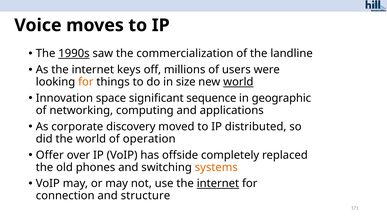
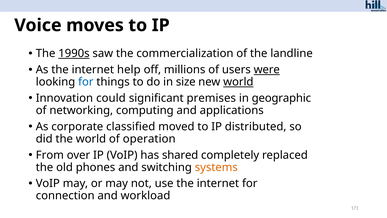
keys: keys -> help
were underline: none -> present
for at (86, 82) colour: orange -> blue
space: space -> could
sequence: sequence -> premises
discovery: discovery -> classified
Offer: Offer -> From
offside: offside -> shared
internet at (218, 183) underline: present -> none
structure: structure -> workload
